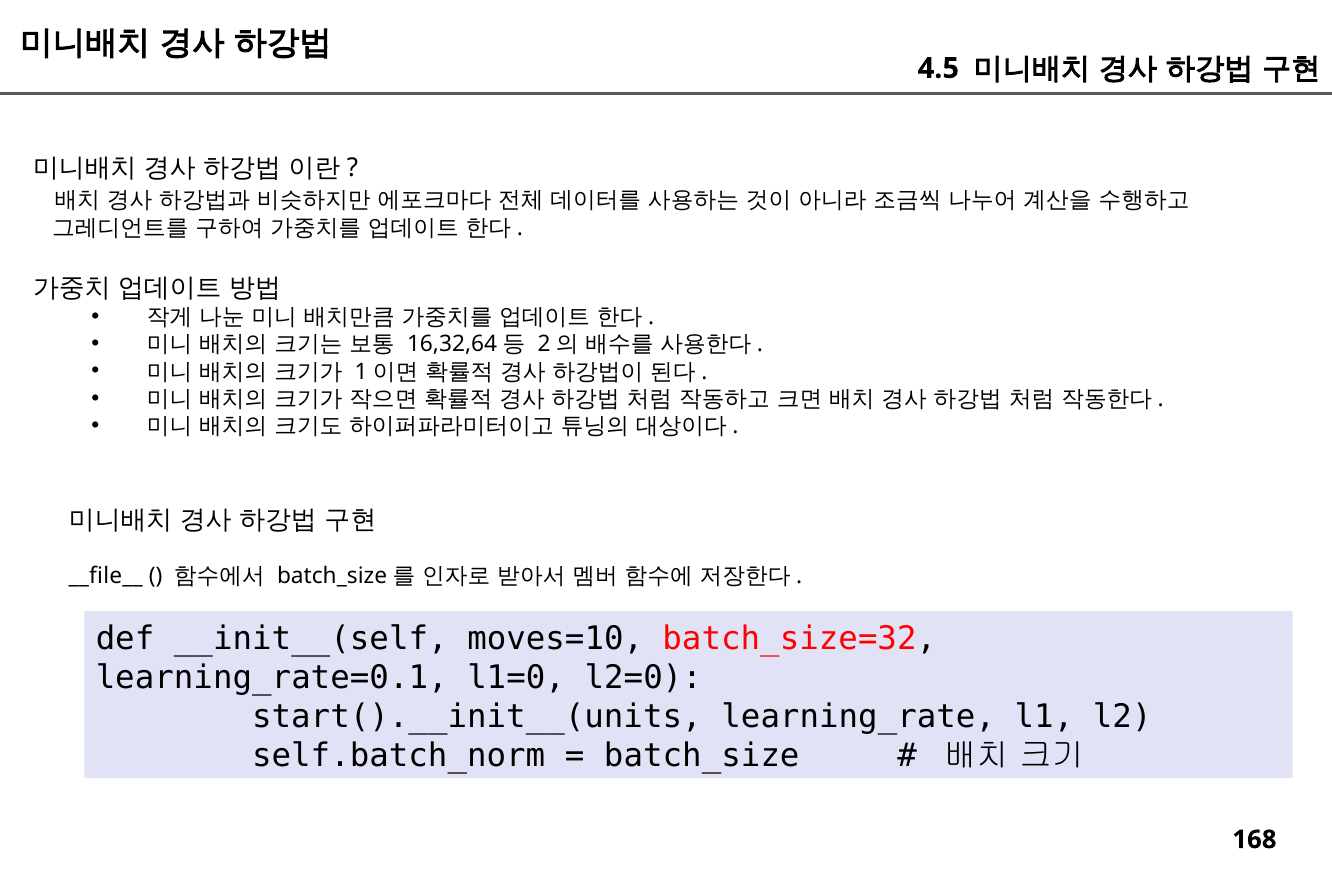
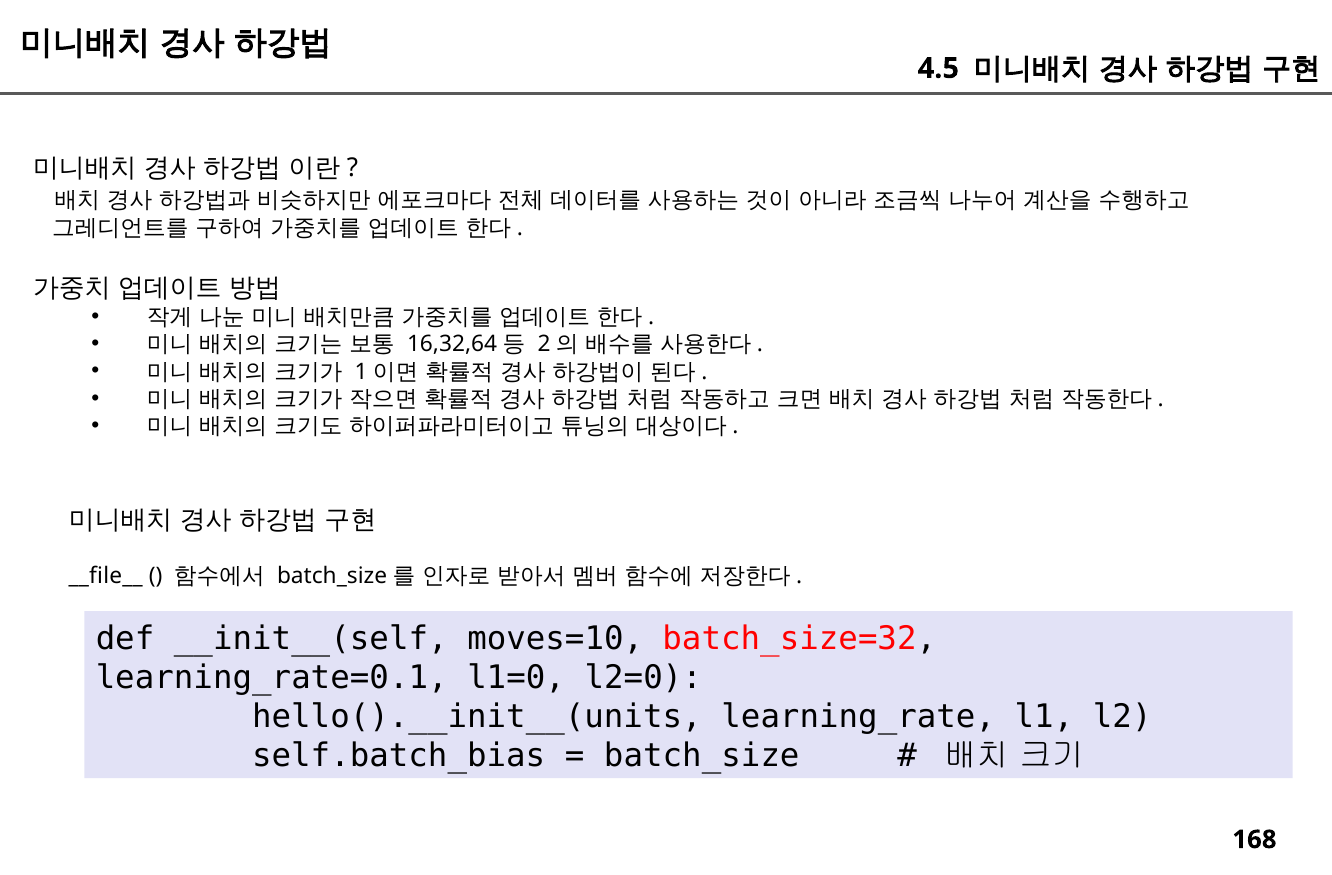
start().__init__(units: start().__init__(units -> hello().__init__(units
self.batch_norm: self.batch_norm -> self.batch_bias
